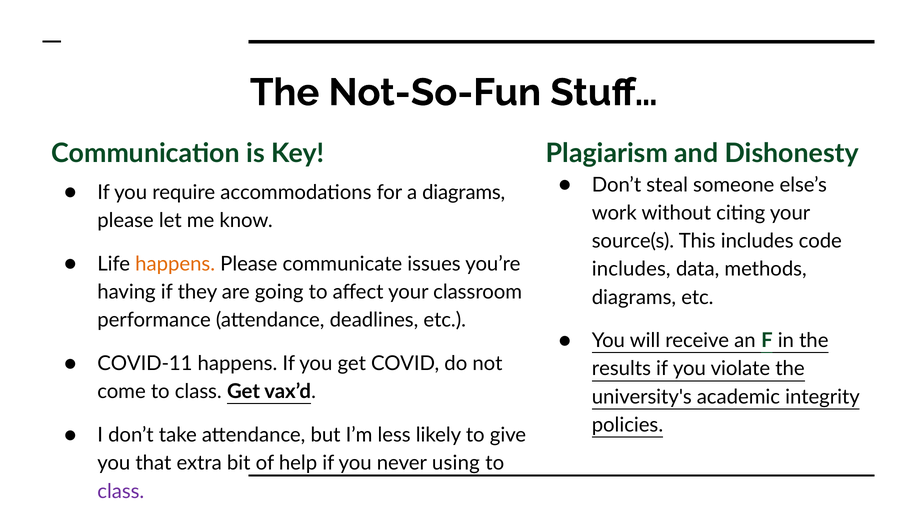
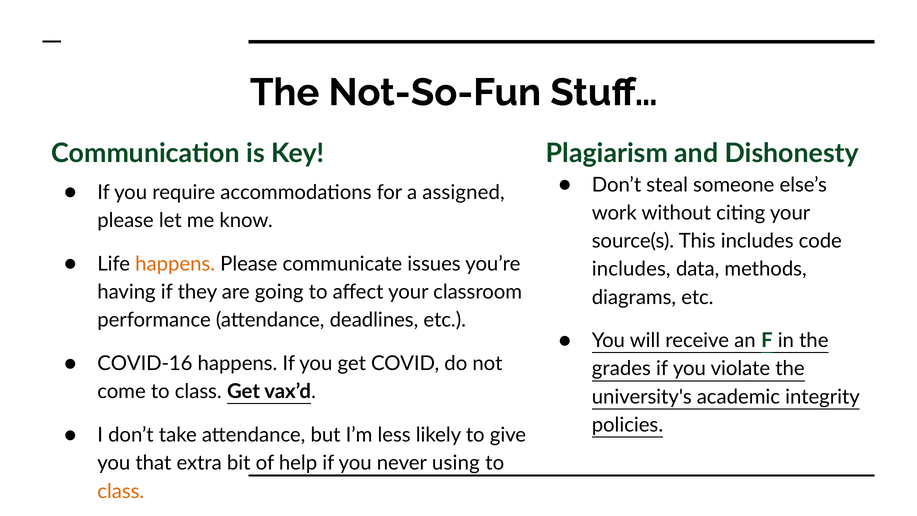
a diagrams: diagrams -> assigned
COVID-11: COVID-11 -> COVID-16
results: results -> grades
class at (121, 491) colour: purple -> orange
